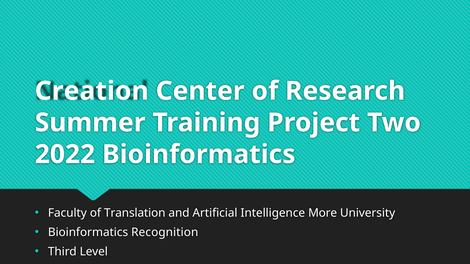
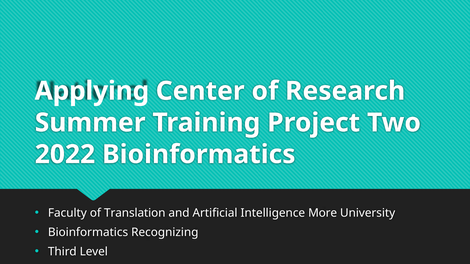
Creation: Creation -> Applying
Recognition: Recognition -> Recognizing
